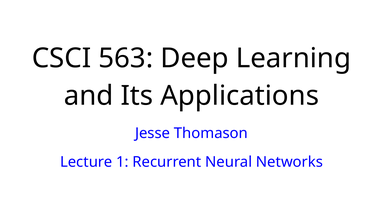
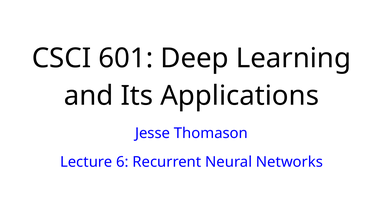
563: 563 -> 601
1: 1 -> 6
